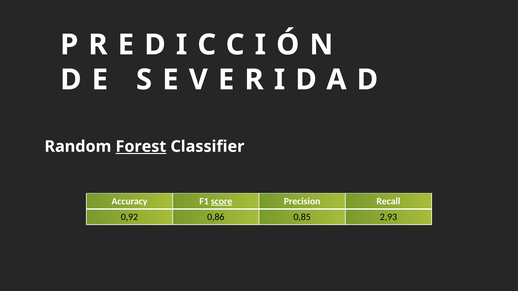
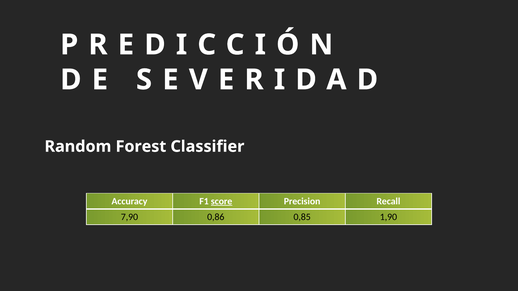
Forest underline: present -> none
0,92: 0,92 -> 7,90
2,93: 2,93 -> 1,90
